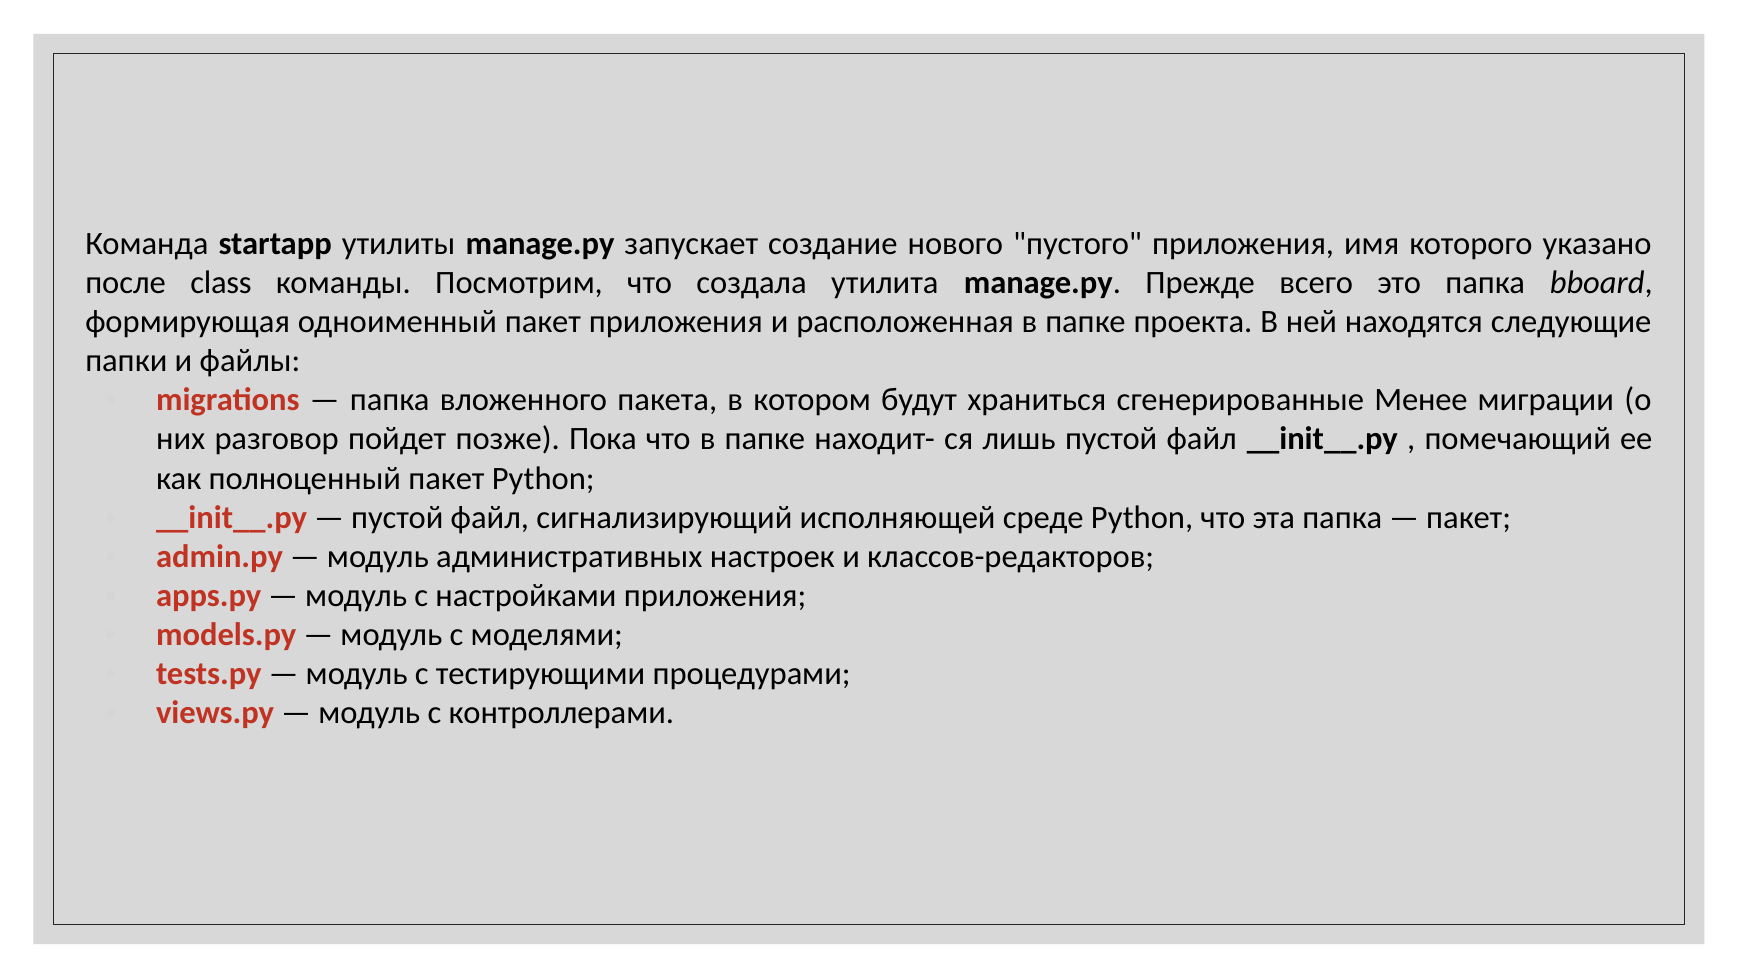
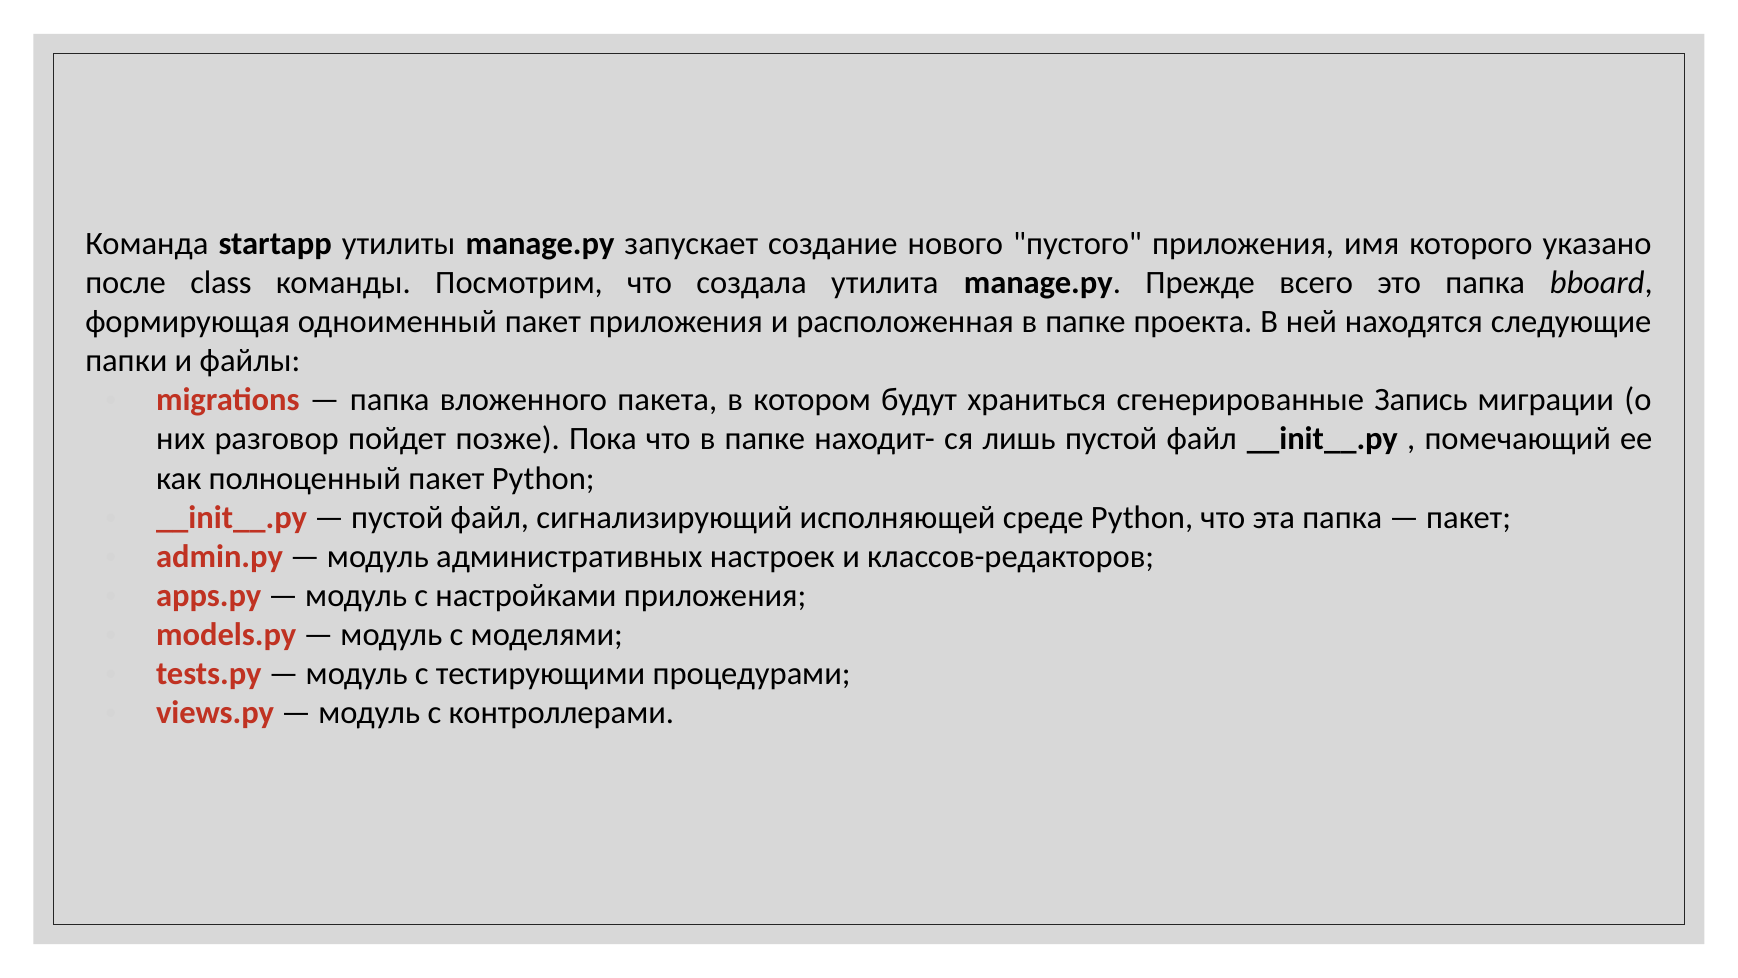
Менее: Менее -> Запись
